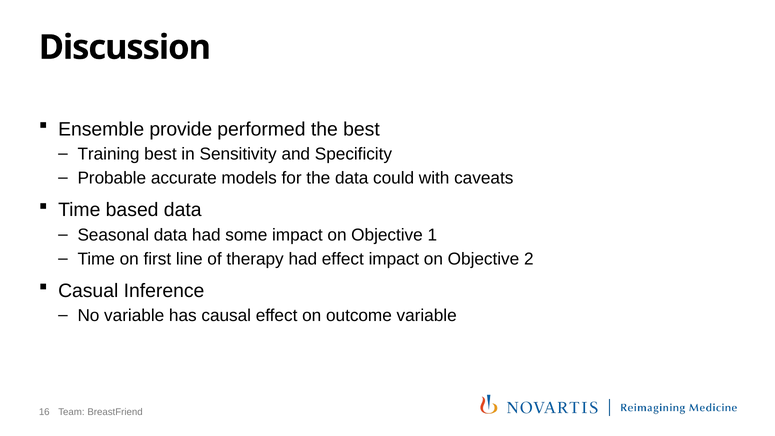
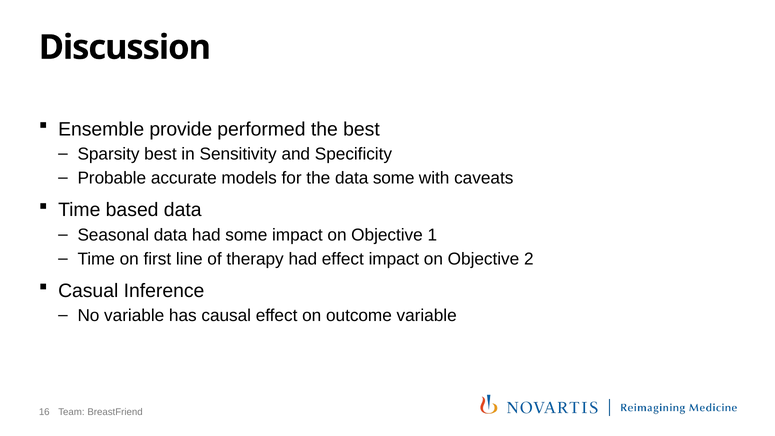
Training: Training -> Sparsity
data could: could -> some
